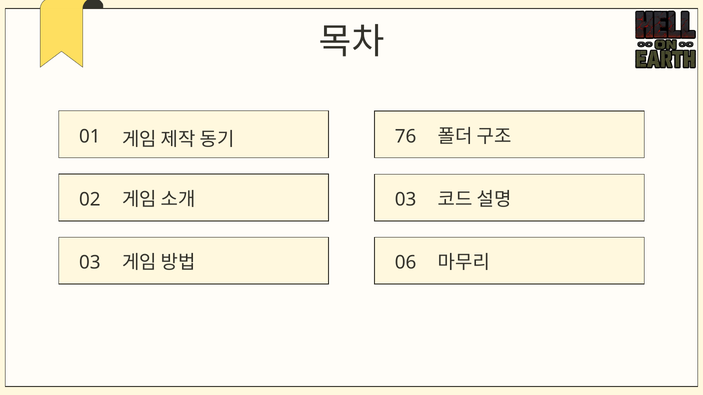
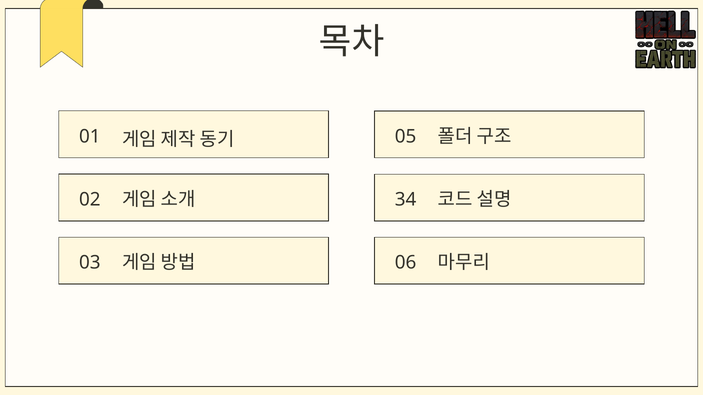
76: 76 -> 05
02 03: 03 -> 34
